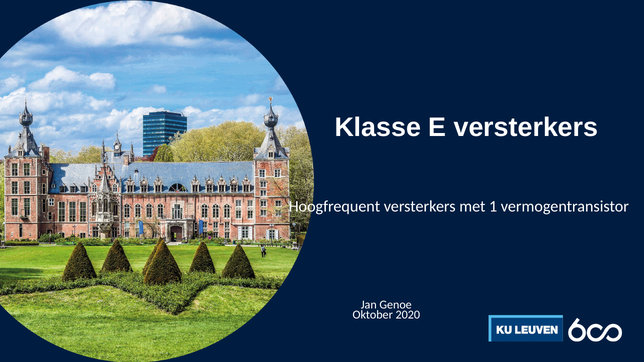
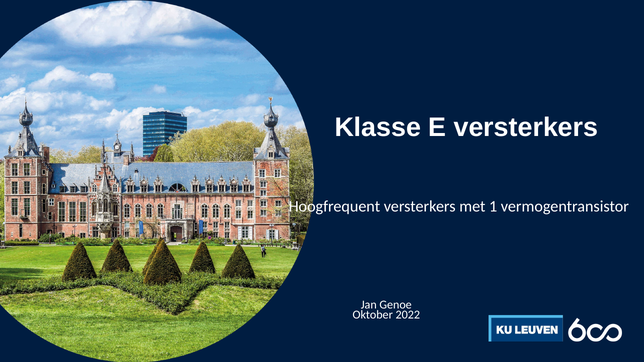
2020: 2020 -> 2022
